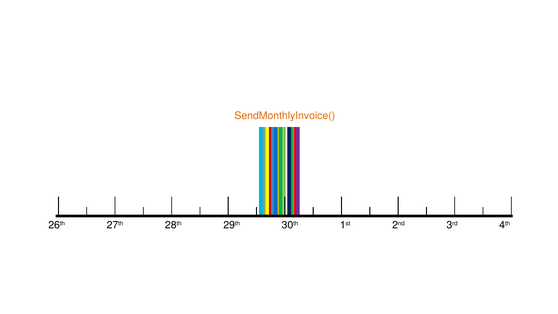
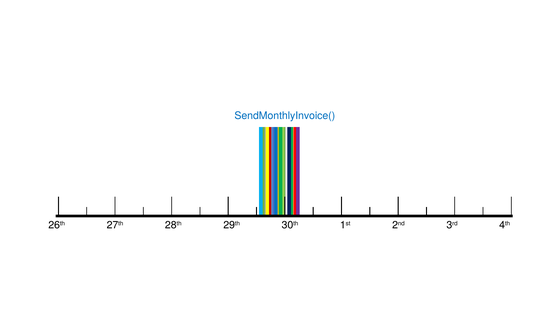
SendMonthlyInvoice( colour: orange -> blue
